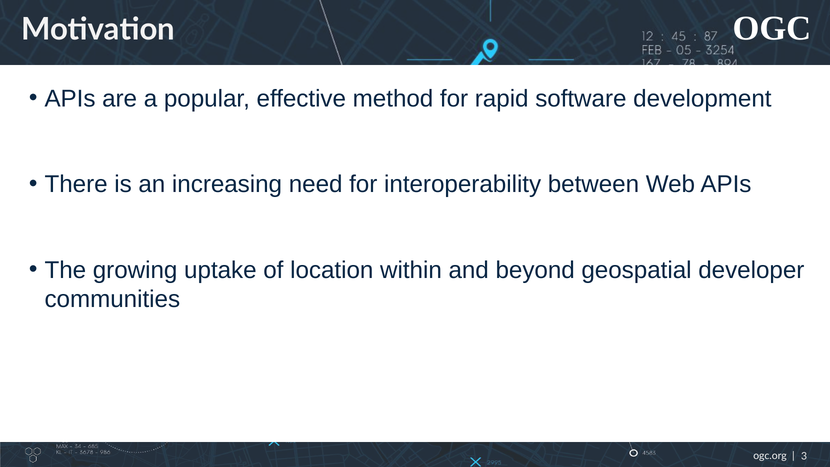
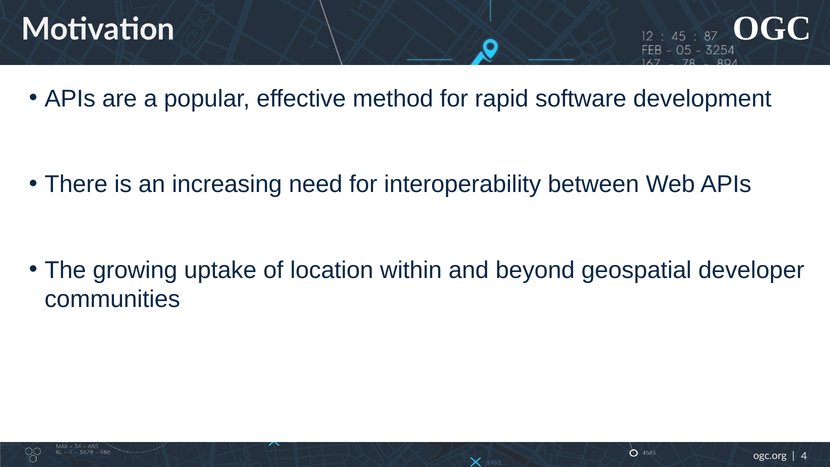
3: 3 -> 4
